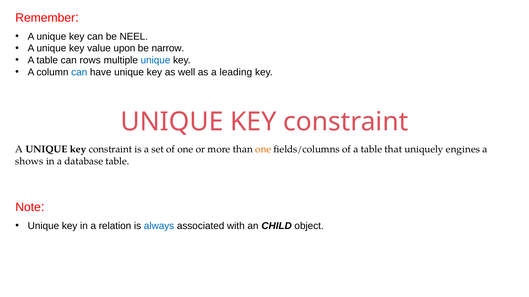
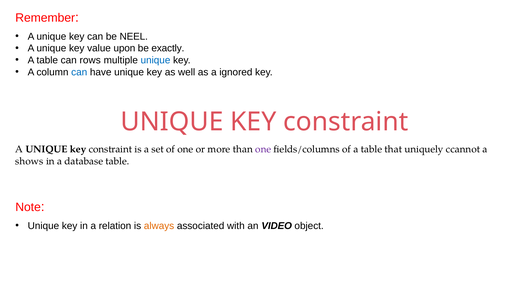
narrow: narrow -> exactly
leading: leading -> ignored
one at (263, 150) colour: orange -> purple
engines: engines -> ccannot
always colour: blue -> orange
CHILD: CHILD -> VIDEO
